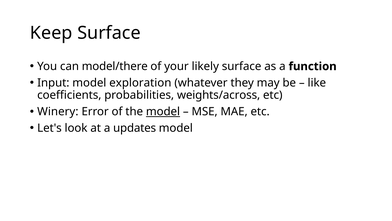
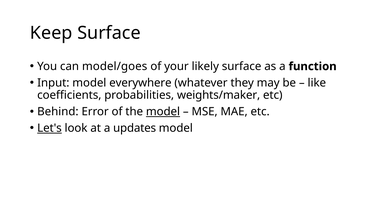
model/there: model/there -> model/goes
exploration: exploration -> everywhere
weights/across: weights/across -> weights/maker
Winery: Winery -> Behind
Let's underline: none -> present
